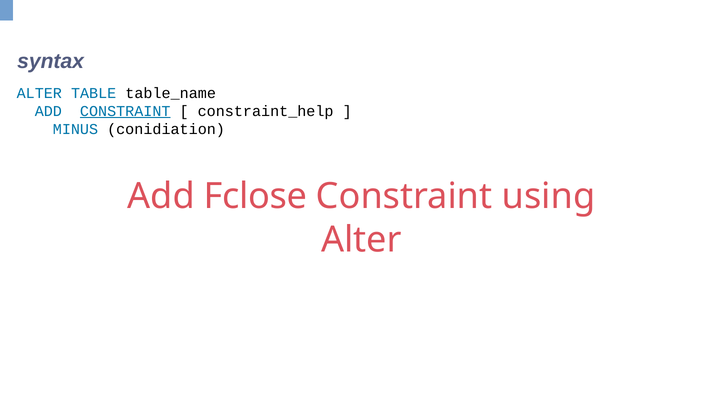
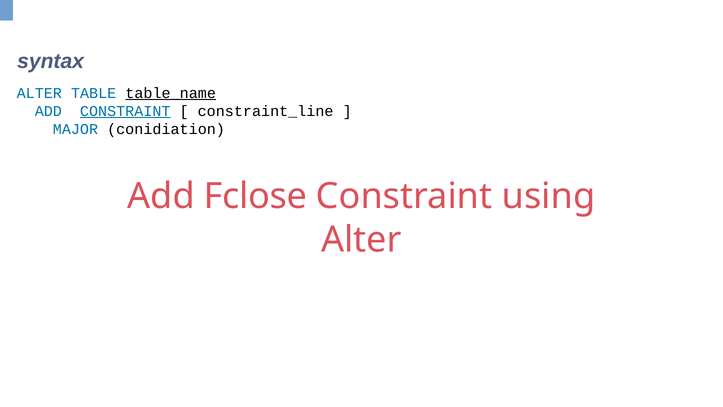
table_name underline: none -> present
constraint_help: constraint_help -> constraint_line
MINUS: MINUS -> MAJOR
